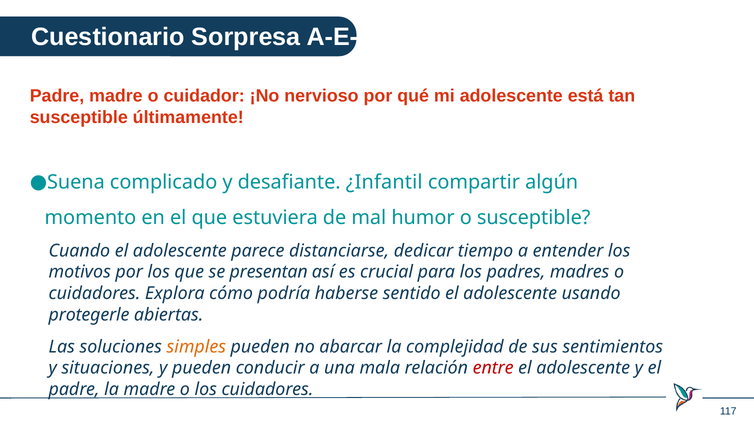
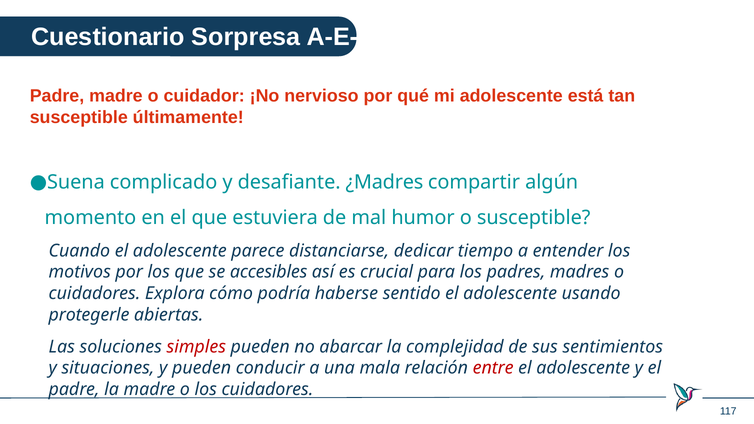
¿Infantil: ¿Infantil -> ¿Madres
presentan: presentan -> accesibles
simples colour: orange -> red
